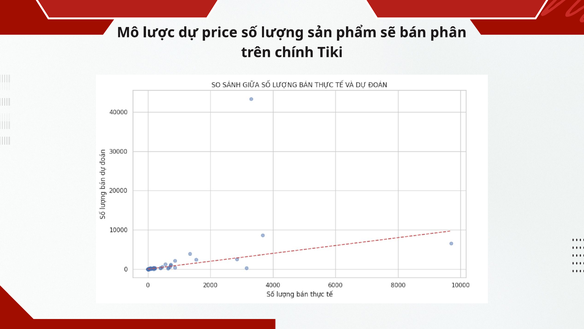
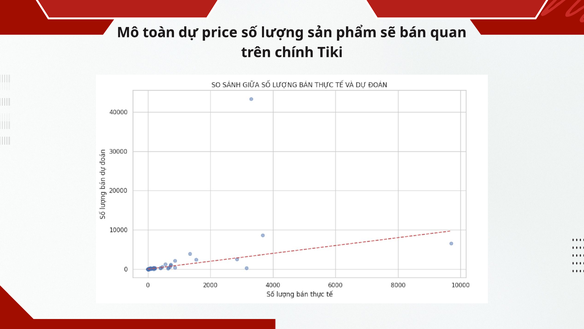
lược: lược -> toàn
phân: phân -> quan
